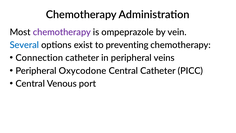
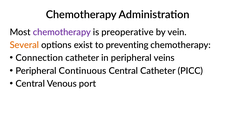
ompeprazole: ompeprazole -> preoperative
Several colour: blue -> orange
Oxycodone: Oxycodone -> Continuous
